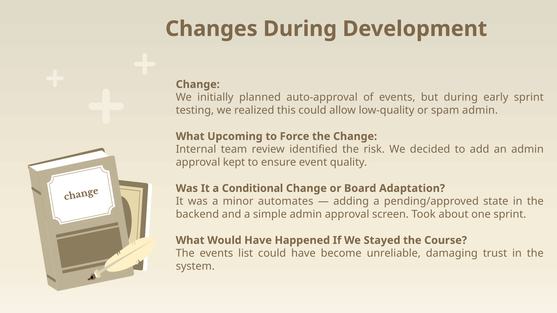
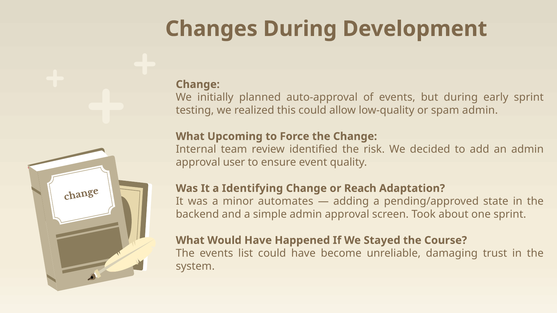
kept: kept -> user
Conditional: Conditional -> Identifying
Board: Board -> Reach
